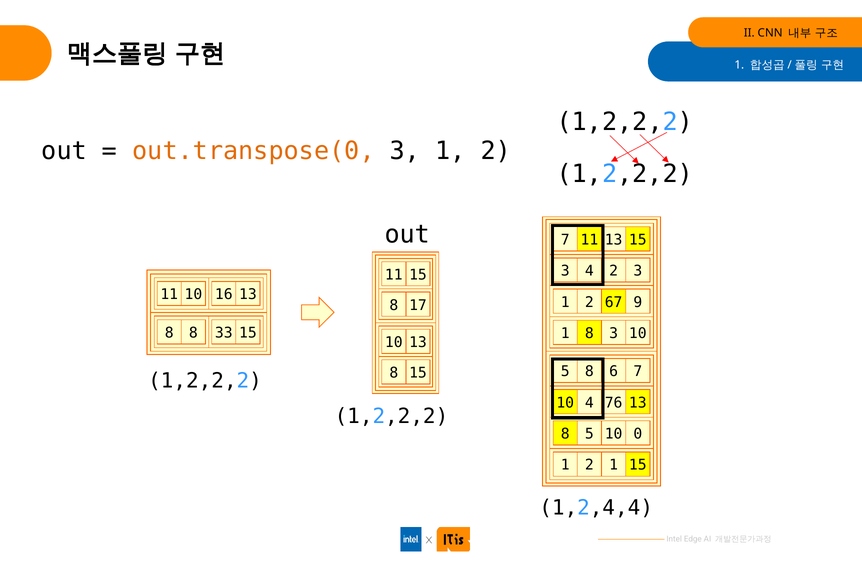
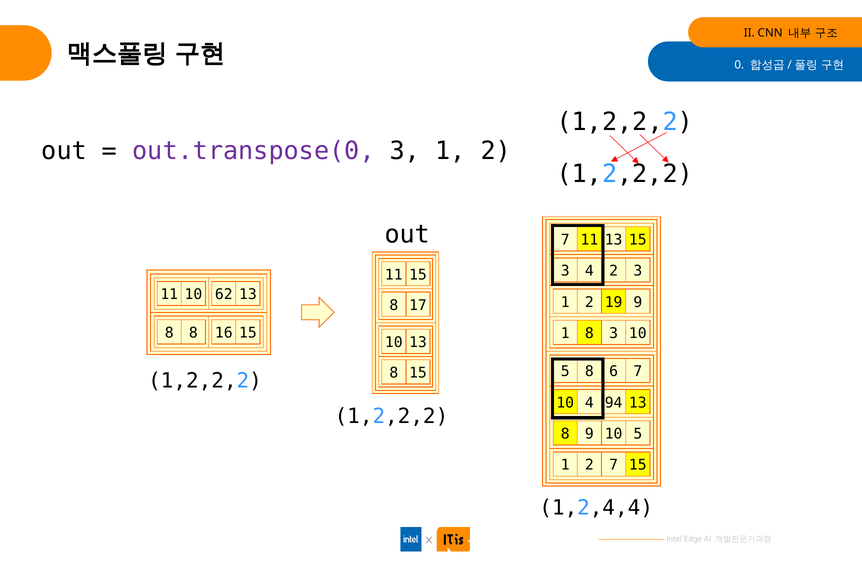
1 at (739, 65): 1 -> 0
out.transpose(0 colour: orange -> purple
16: 16 -> 62
67: 67 -> 19
33: 33 -> 16
76: 76 -> 94
8 5: 5 -> 9
0 at (638, 434): 0 -> 5
2 1: 1 -> 7
